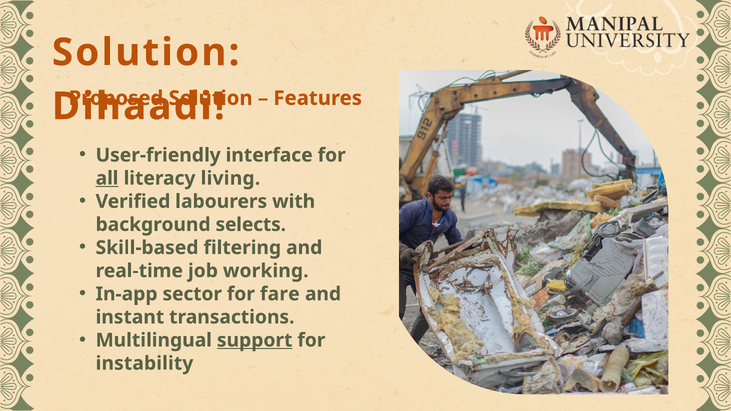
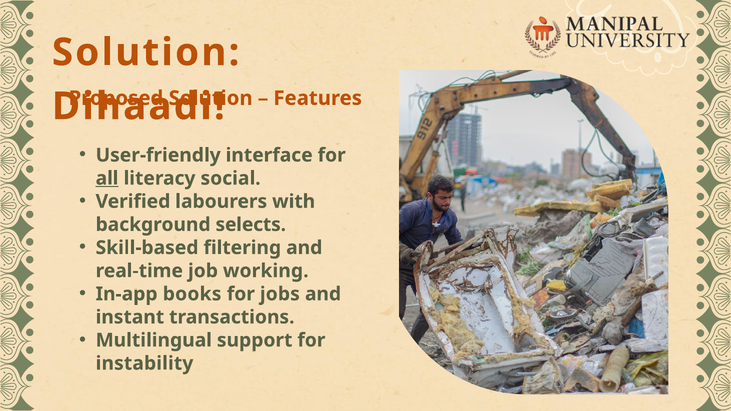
living: living -> social
sector: sector -> books
fare: fare -> jobs
support underline: present -> none
